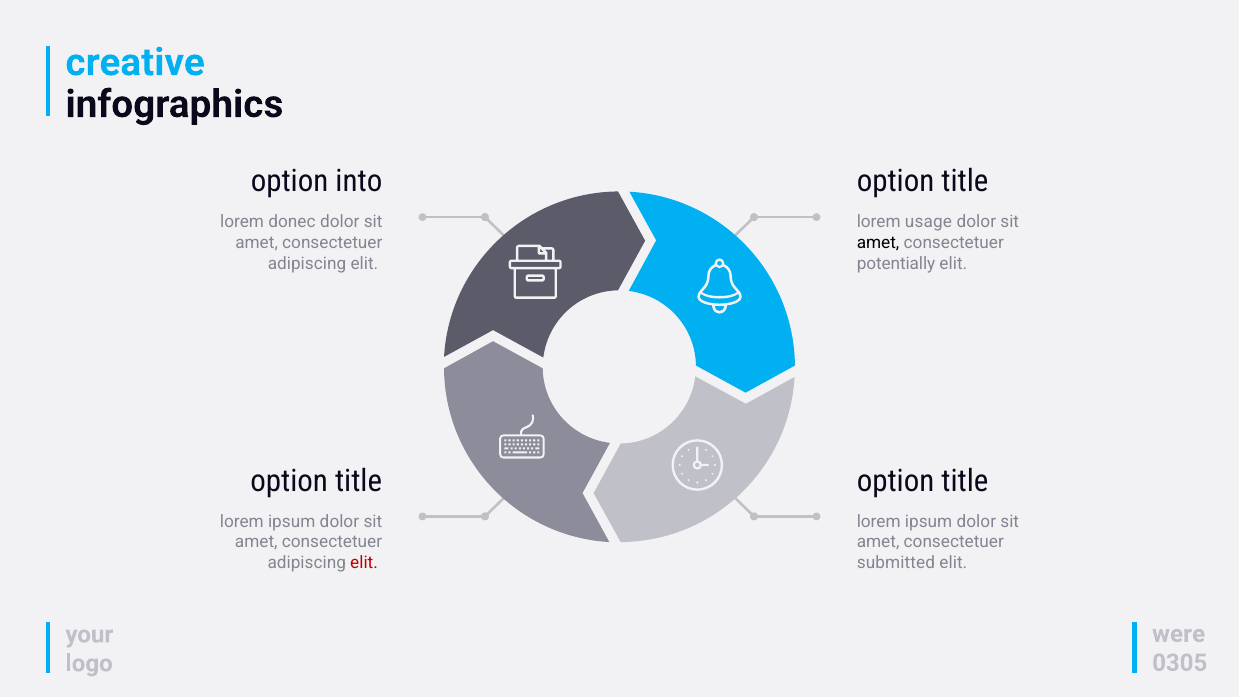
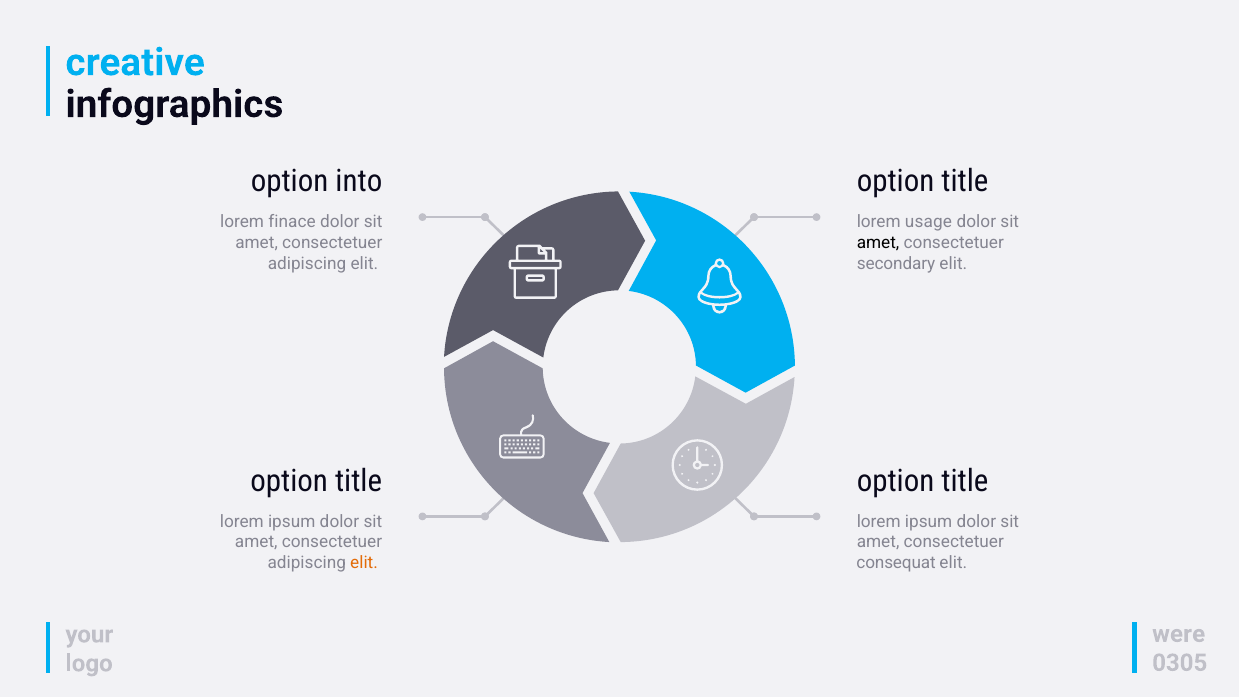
donec: donec -> finace
potentially: potentially -> secondary
elit at (364, 563) colour: red -> orange
submitted: submitted -> consequat
